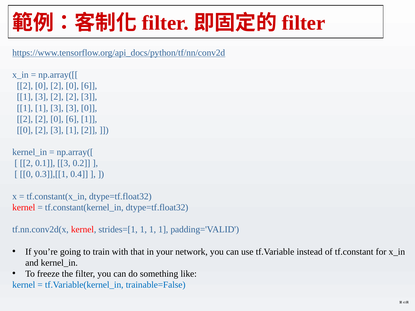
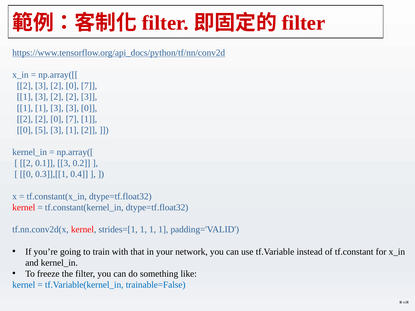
0 at (42, 86): 0 -> 3
6 at (89, 86): 6 -> 7
2 2 0 6: 6 -> 7
2 at (42, 130): 2 -> 5
